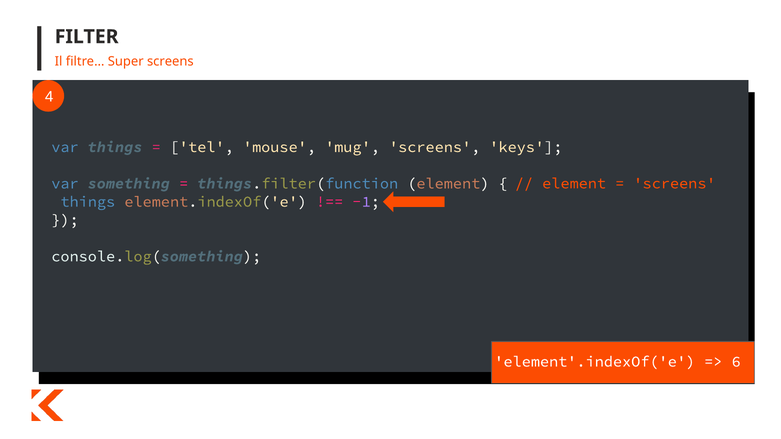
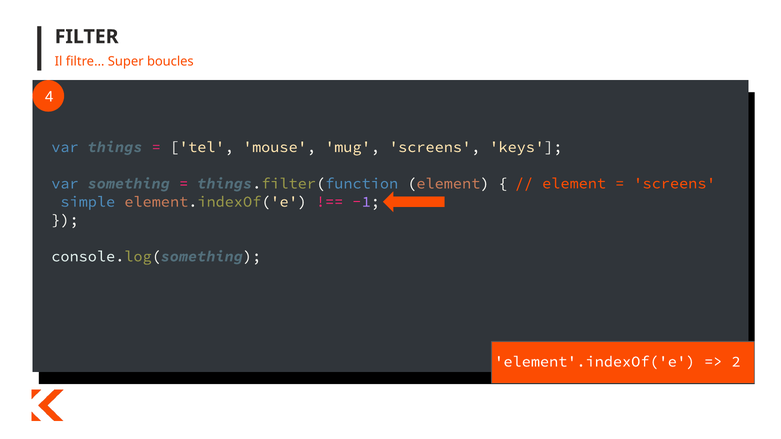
Super screens: screens -> boucles
things at (88, 202): things -> simple
6: 6 -> 2
